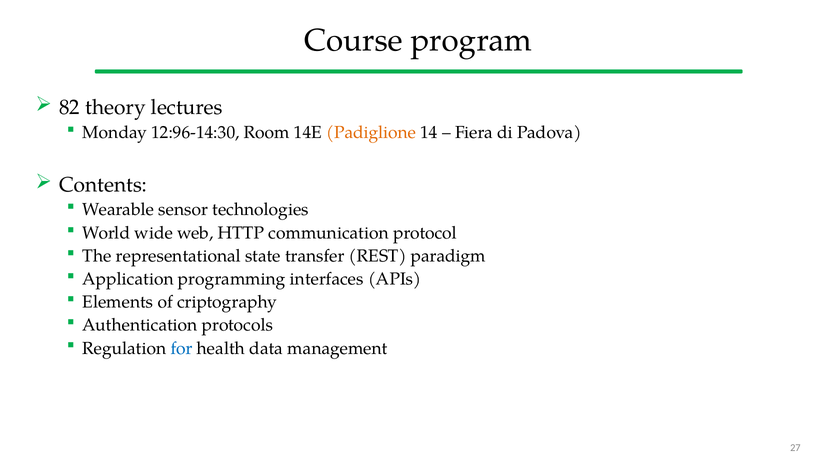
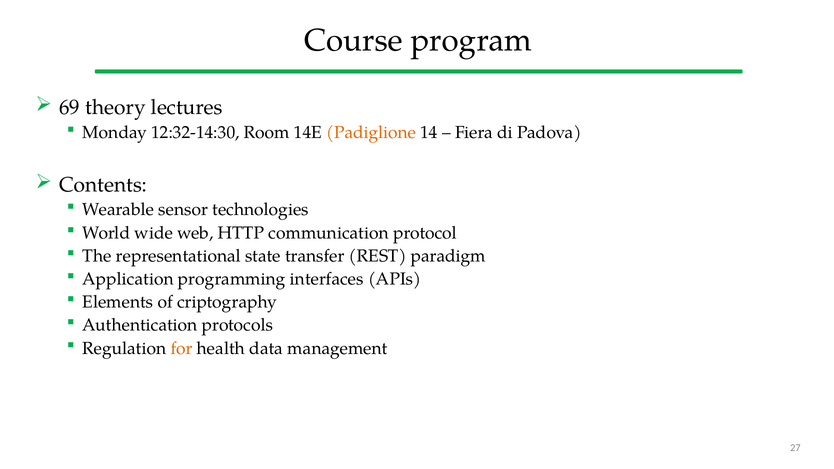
82: 82 -> 69
12:96-14:30: 12:96-14:30 -> 12:32-14:30
for colour: blue -> orange
